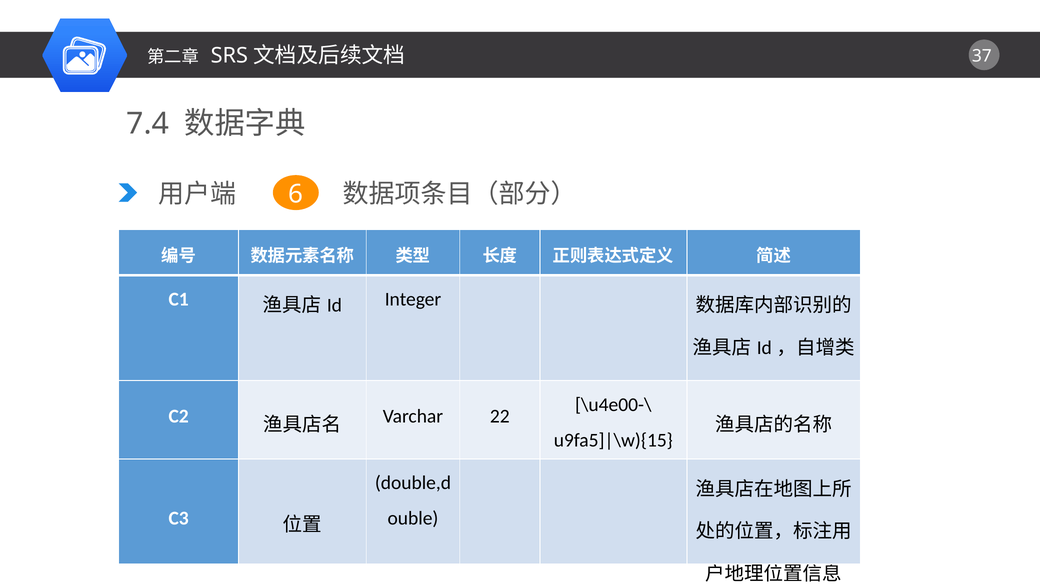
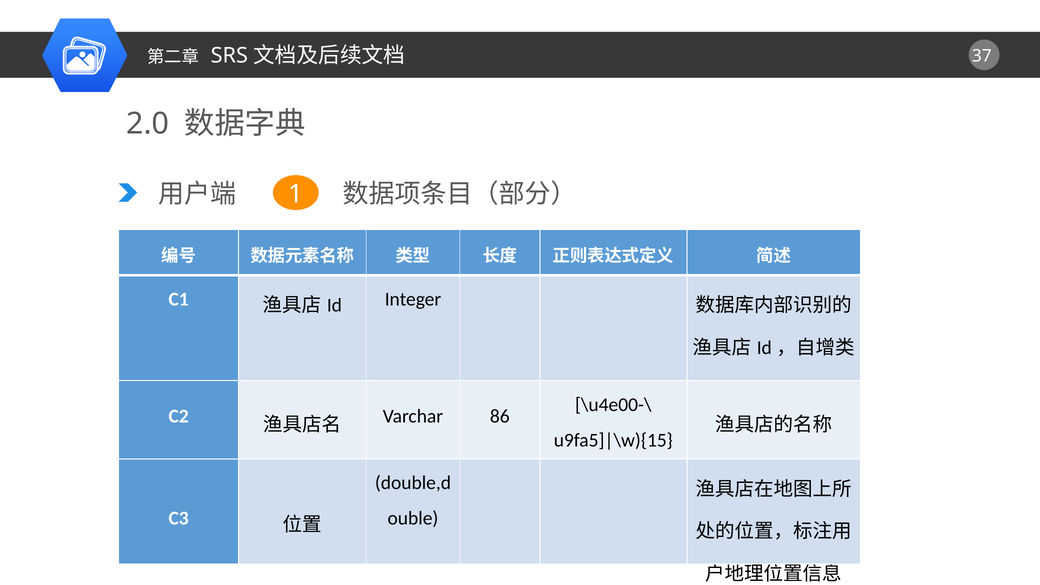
7.4: 7.4 -> 2.0
6: 6 -> 1
22: 22 -> 86
